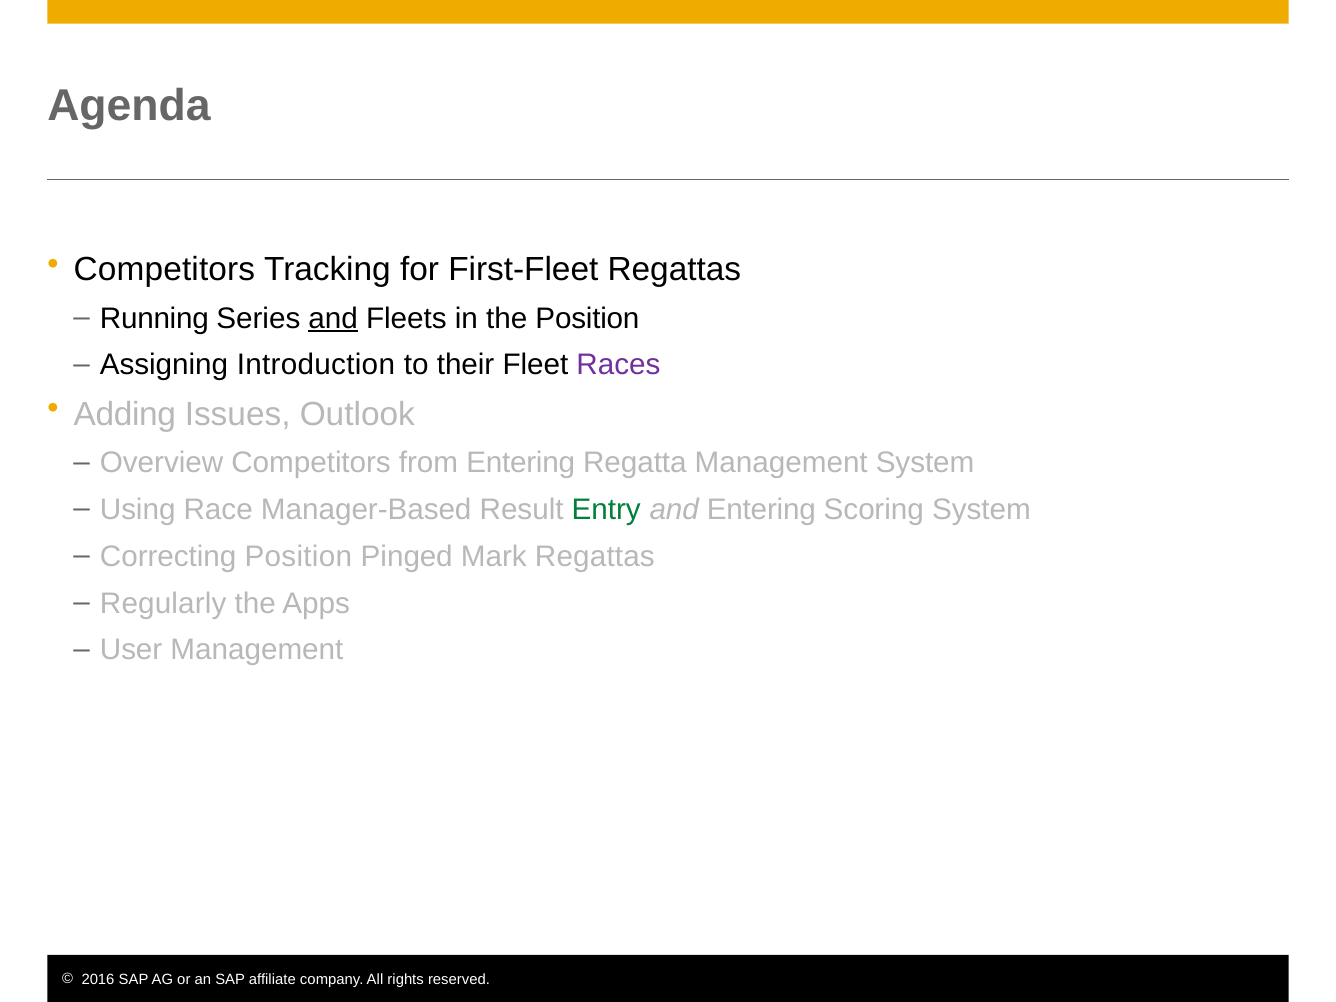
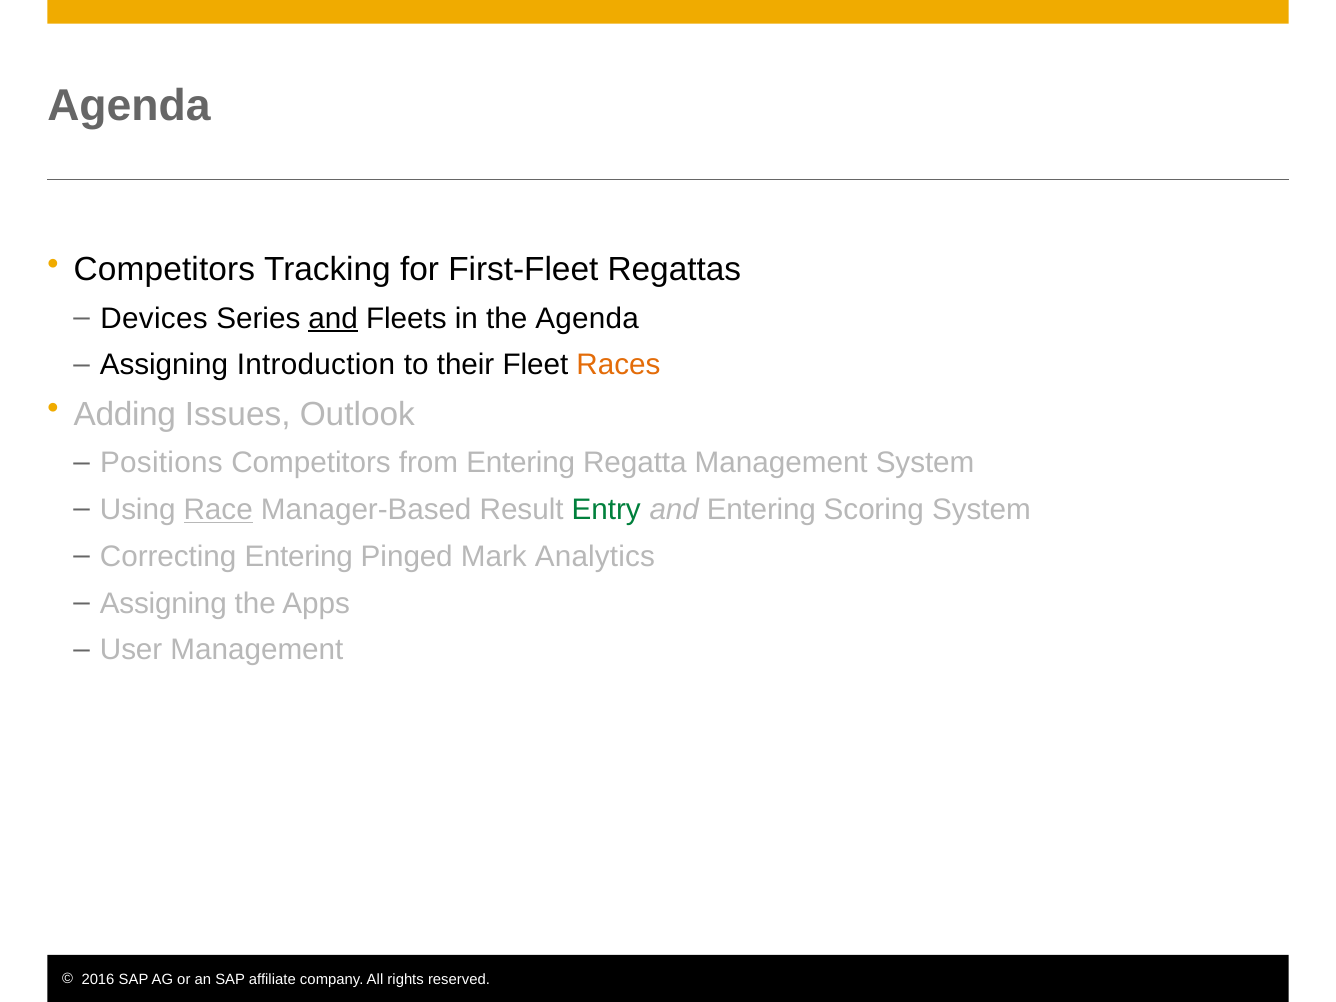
Running: Running -> Devices
the Position: Position -> Agenda
Races colour: purple -> orange
Overview: Overview -> Positions
Race underline: none -> present
Correcting Position: Position -> Entering
Mark Regattas: Regattas -> Analytics
Regularly at (163, 603): Regularly -> Assigning
